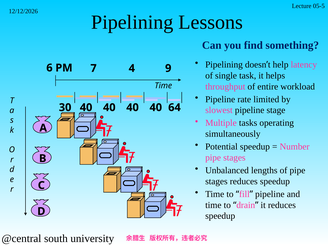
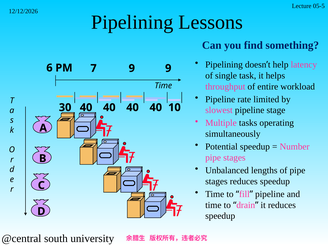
7 4: 4 -> 9
64: 64 -> 10
